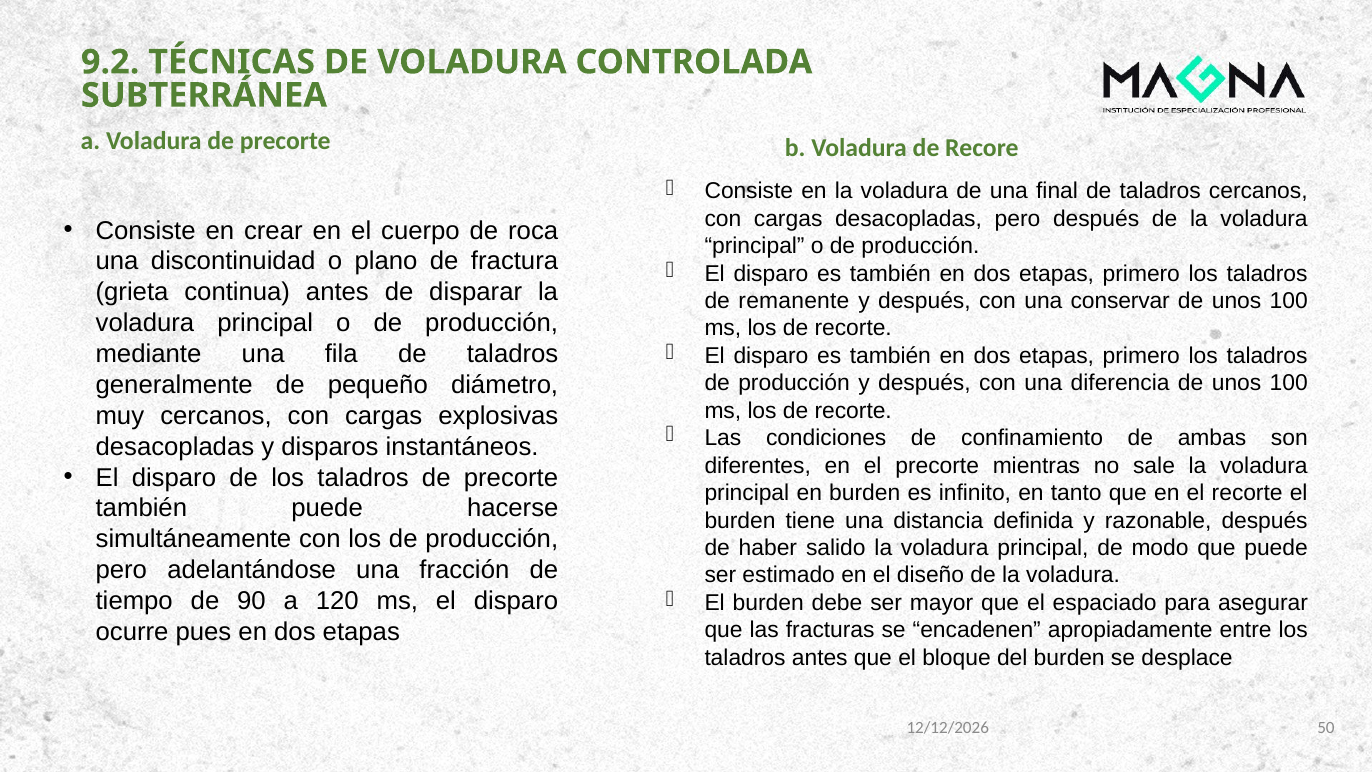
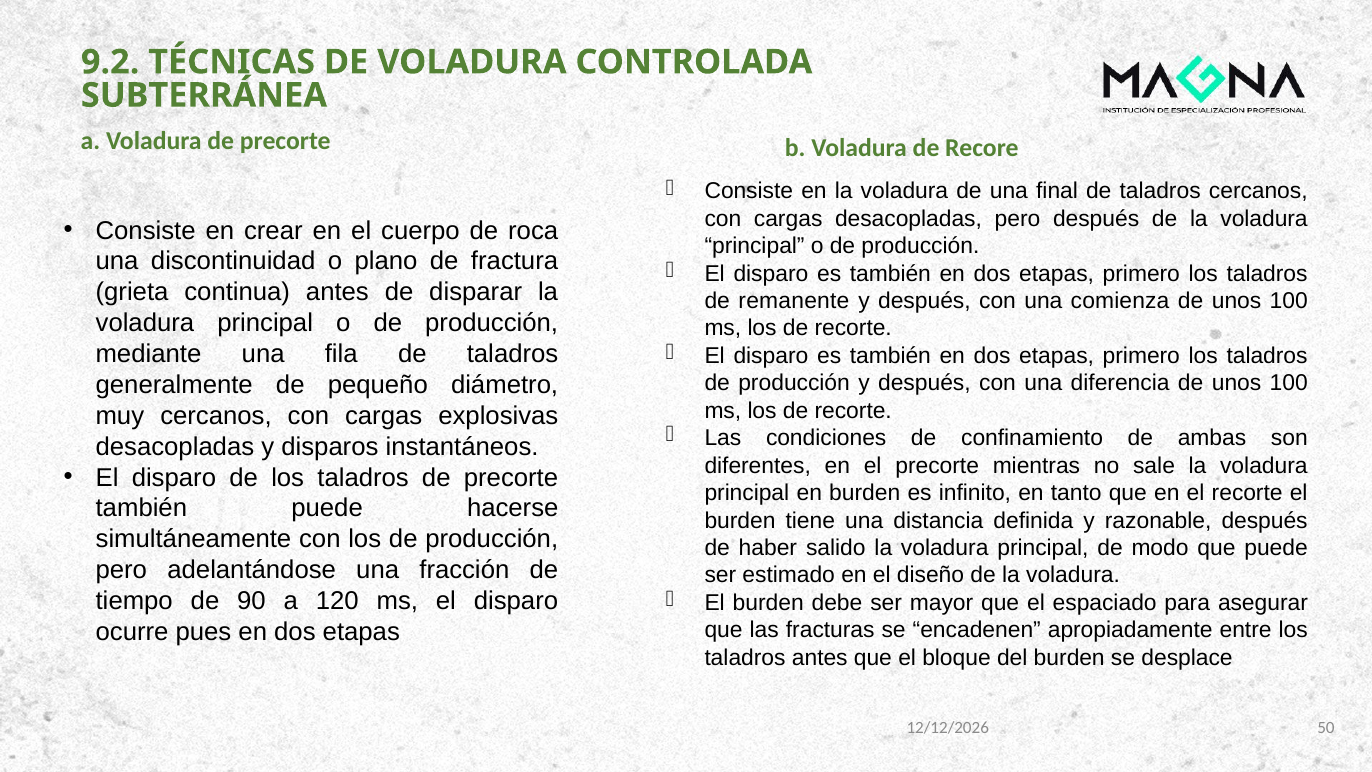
conservar: conservar -> comienza
